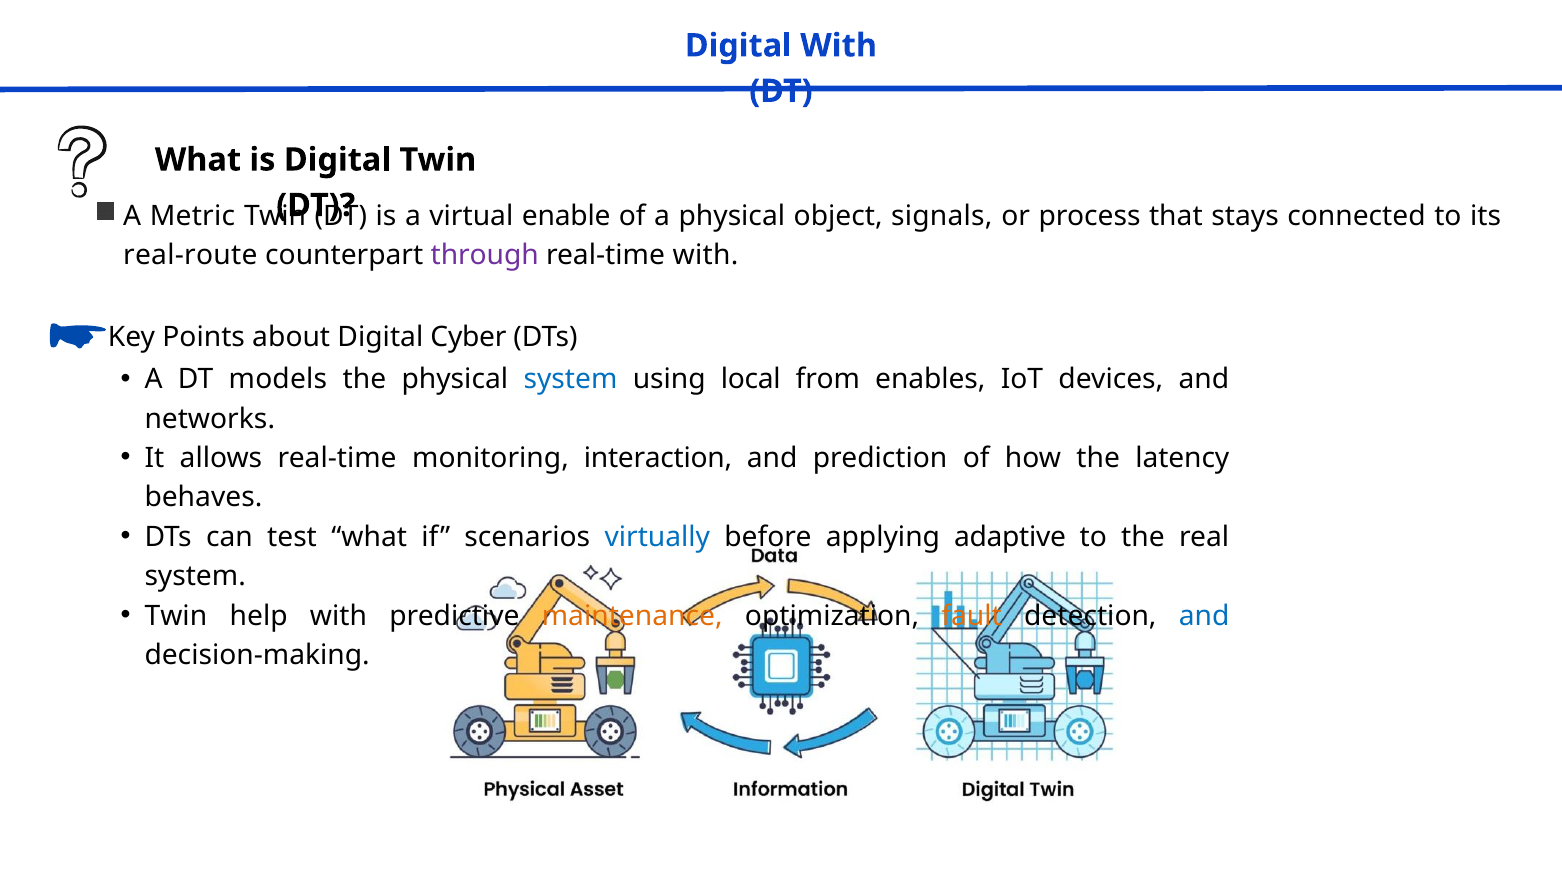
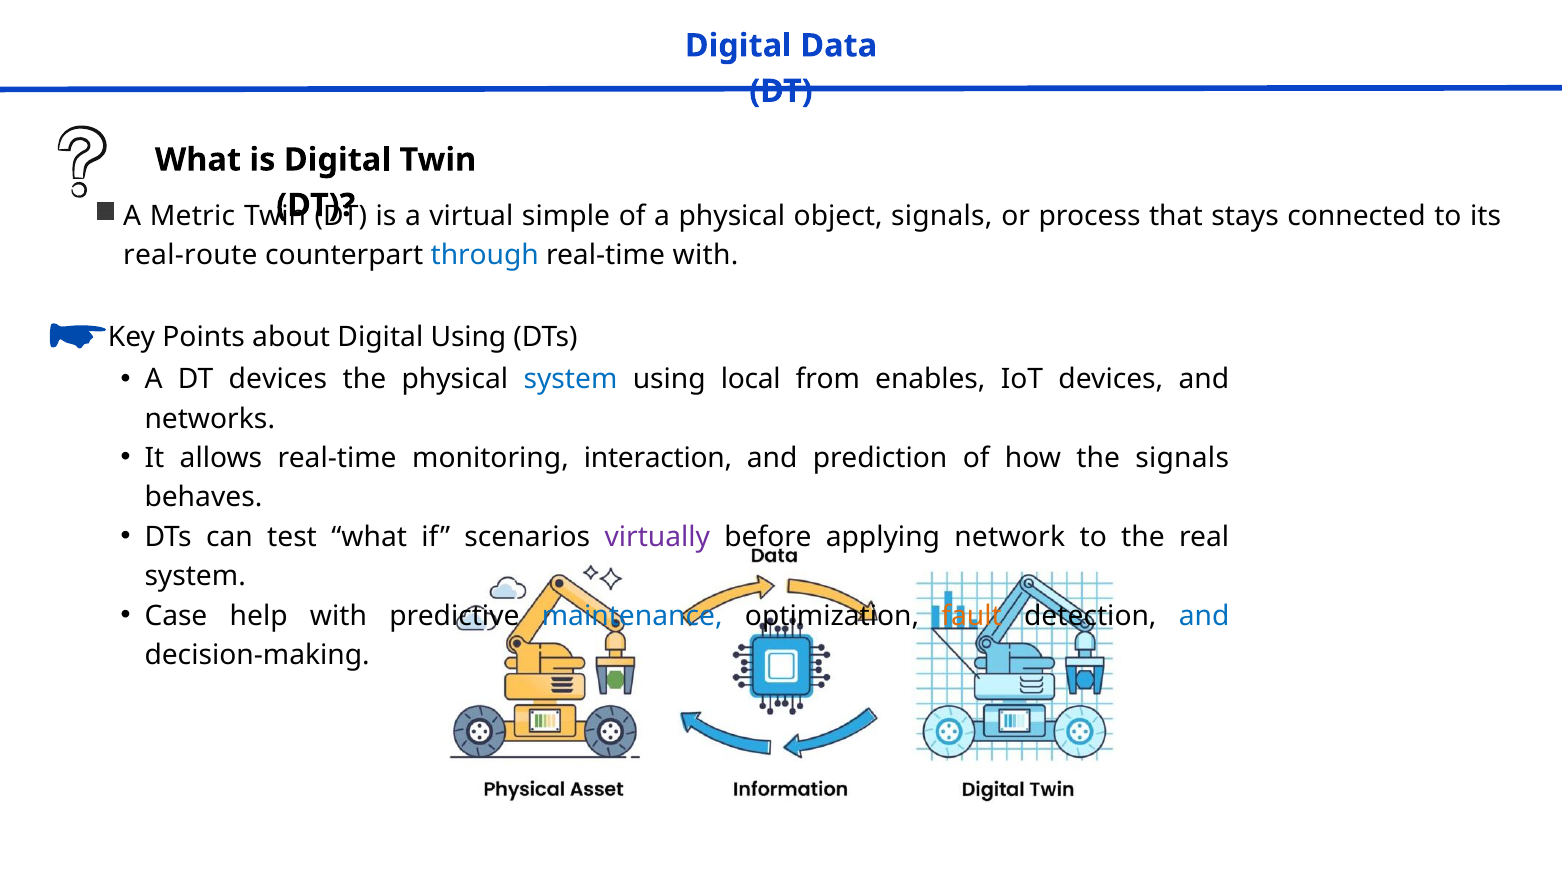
Digital With: With -> Data
enable: enable -> simple
through colour: purple -> blue
Digital Cyber: Cyber -> Using
DT models: models -> devices
the latency: latency -> signals
virtually colour: blue -> purple
adaptive: adaptive -> network
Twin at (176, 616): Twin -> Case
maintenance colour: orange -> blue
